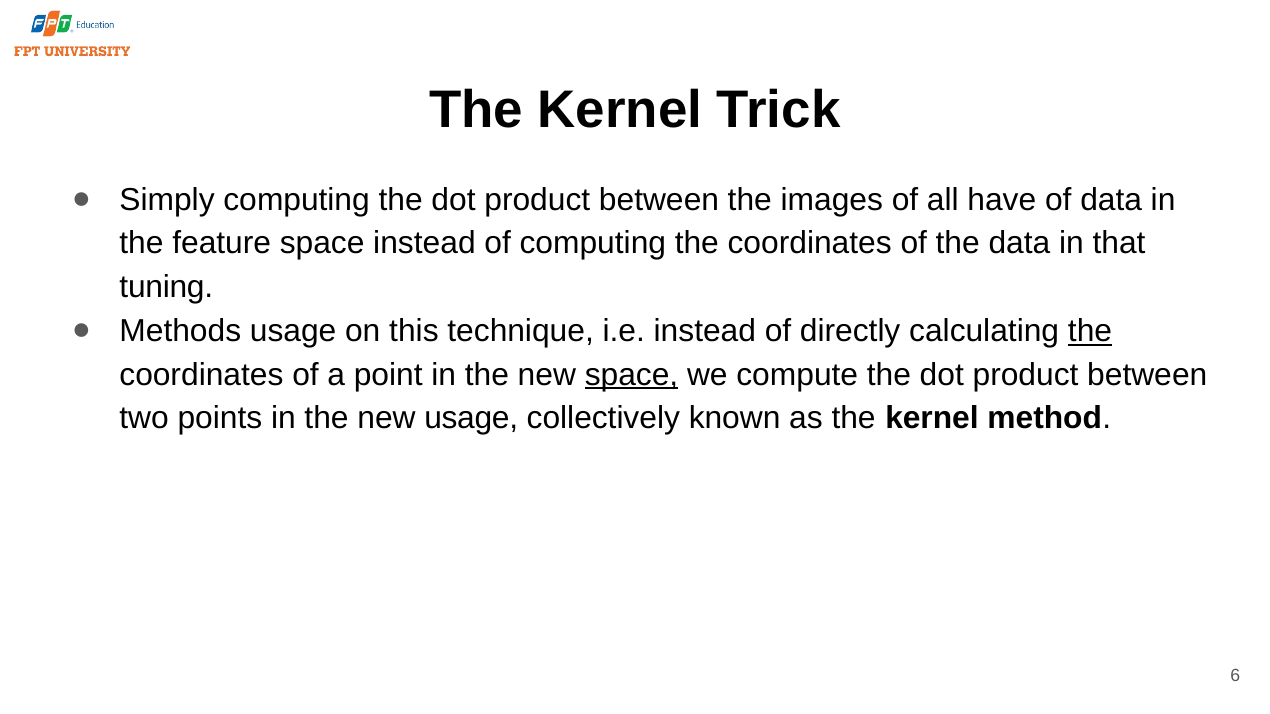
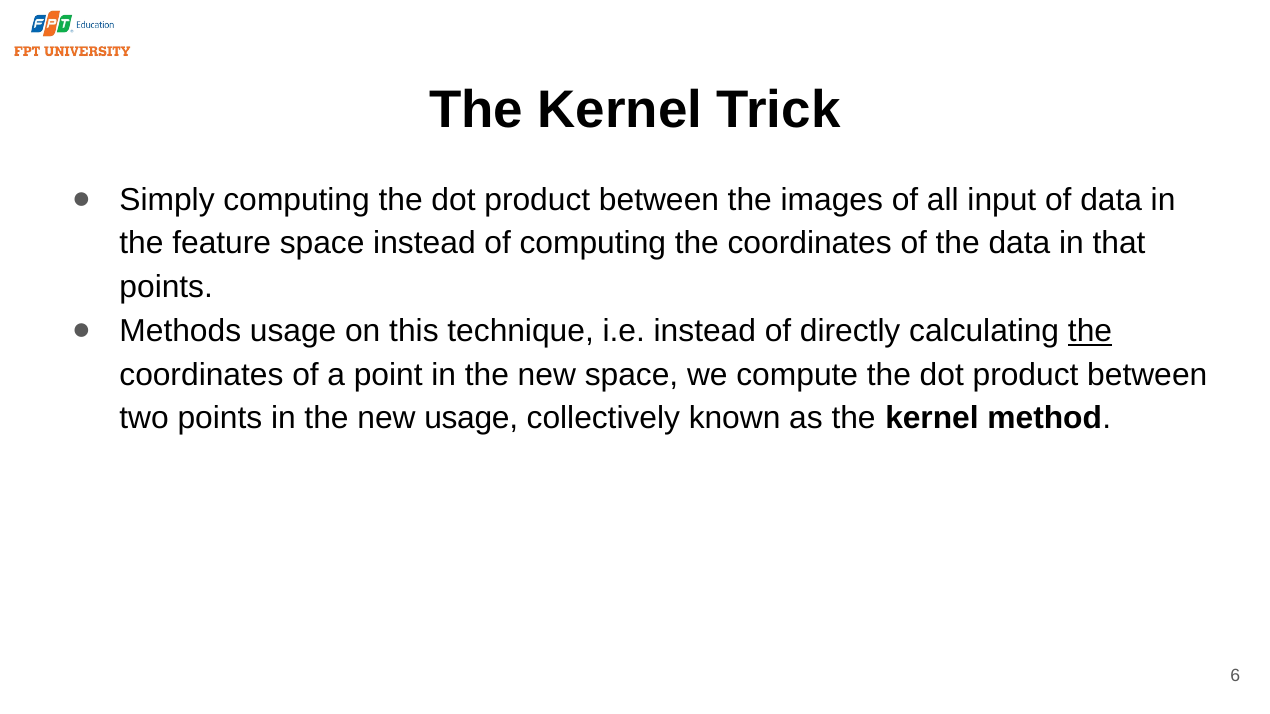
have: have -> input
tuning at (166, 287): tuning -> points
space at (631, 375) underline: present -> none
